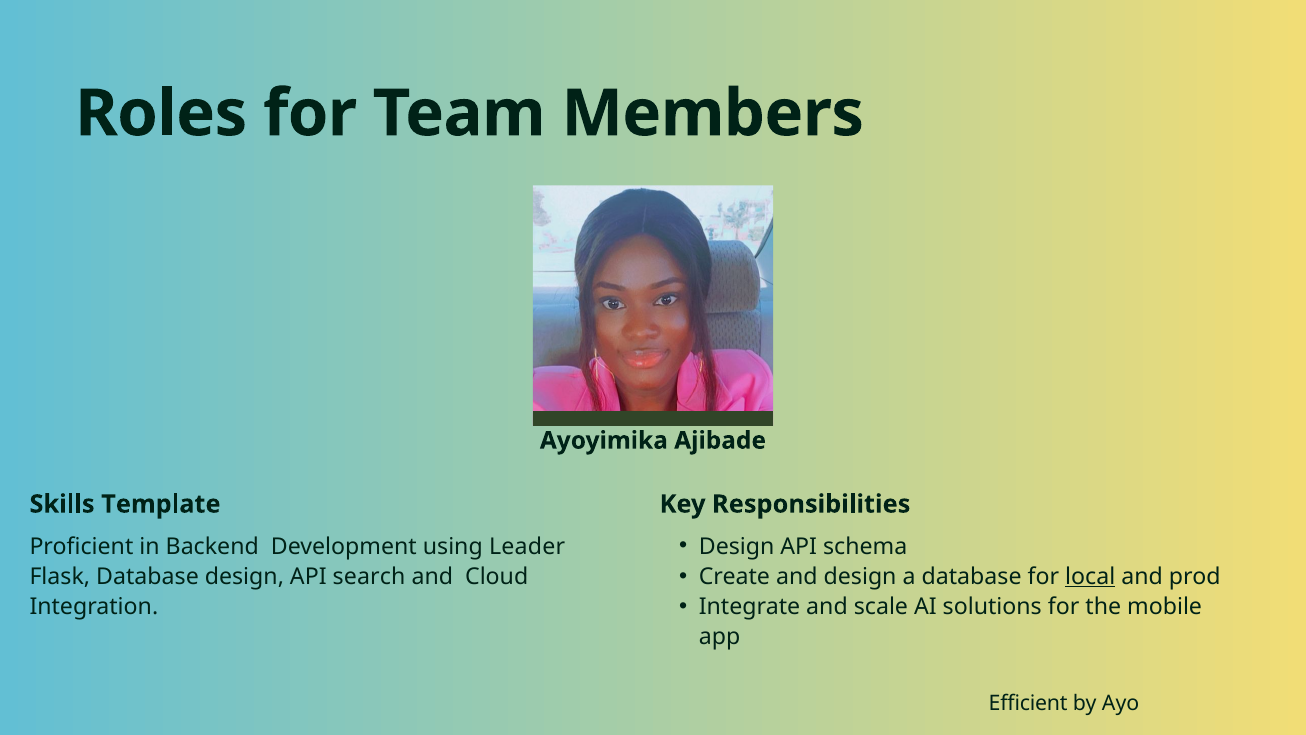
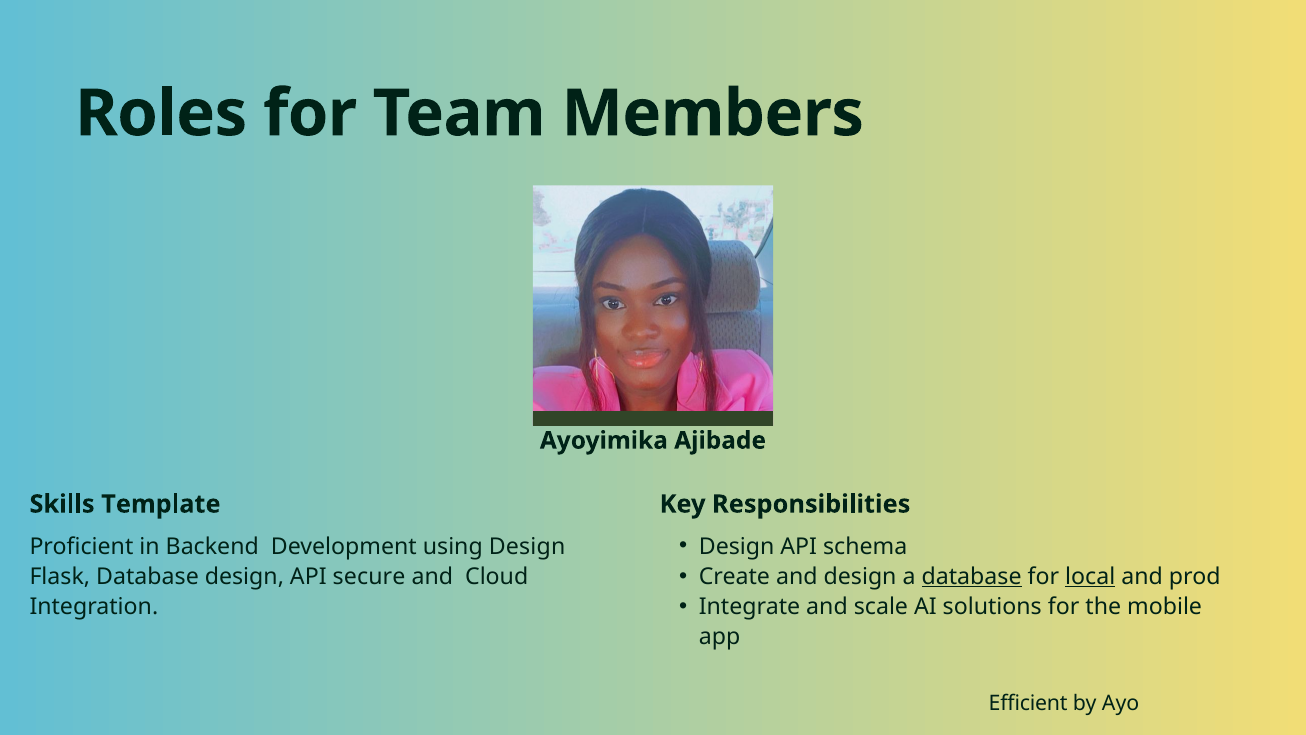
using Leader: Leader -> Design
database at (972, 576) underline: none -> present
search: search -> secure
